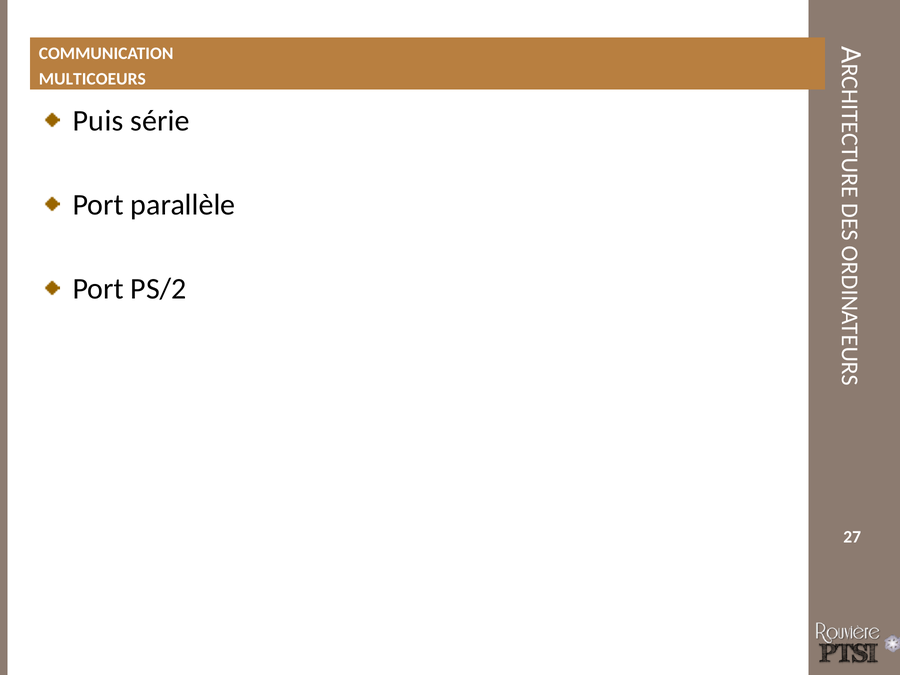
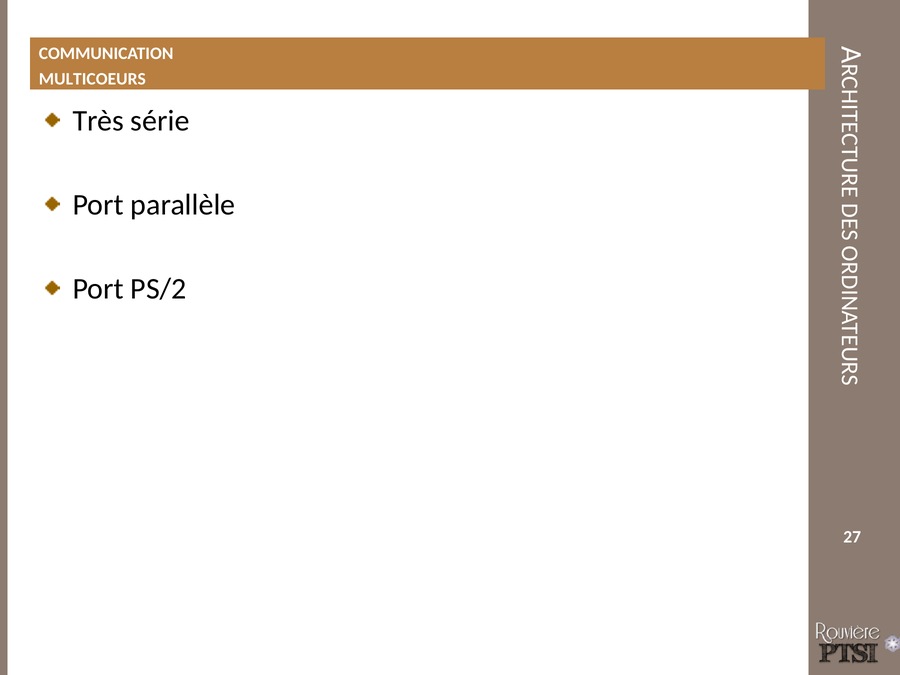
Puis: Puis -> Très
